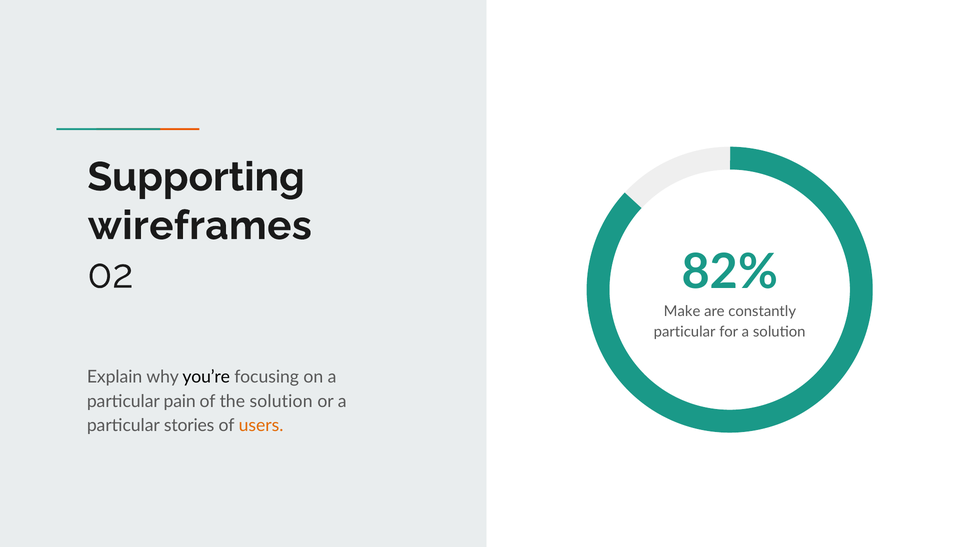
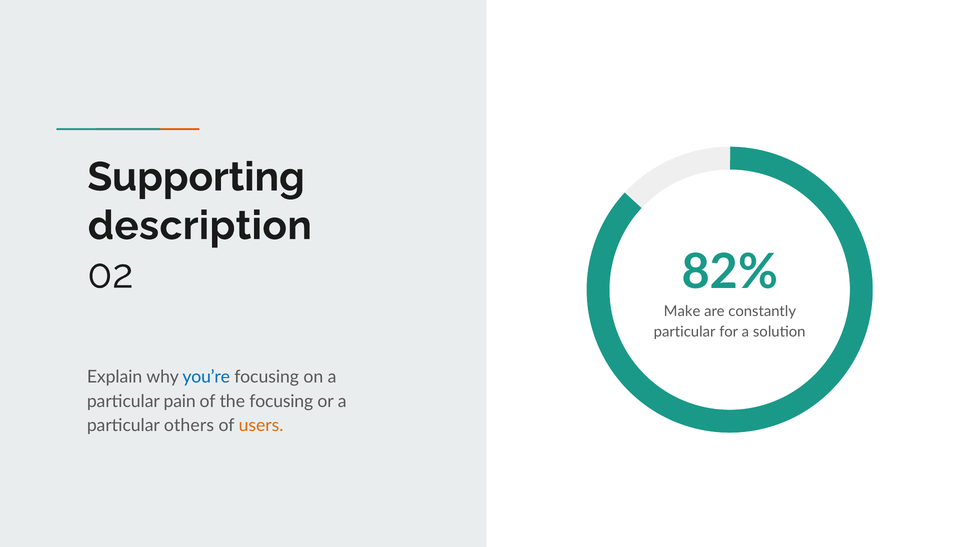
wireframes: wireframes -> description
you’re colour: black -> blue
the solution: solution -> focusing
stories: stories -> others
